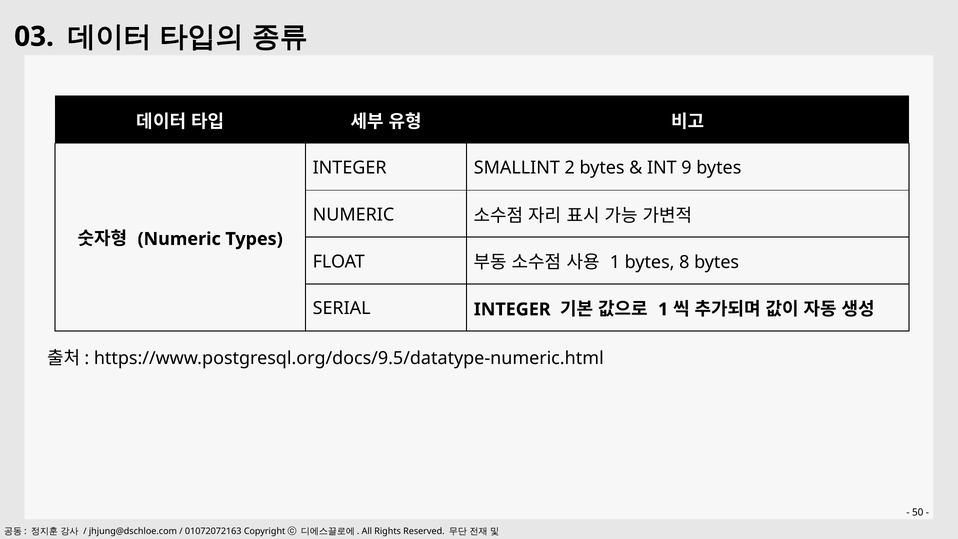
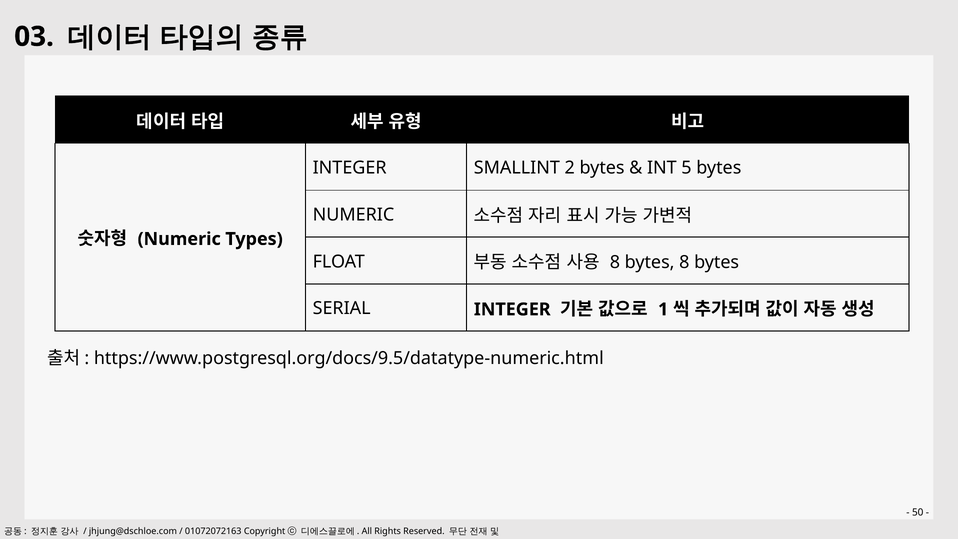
9: 9 -> 5
1 at (615, 262): 1 -> 8
